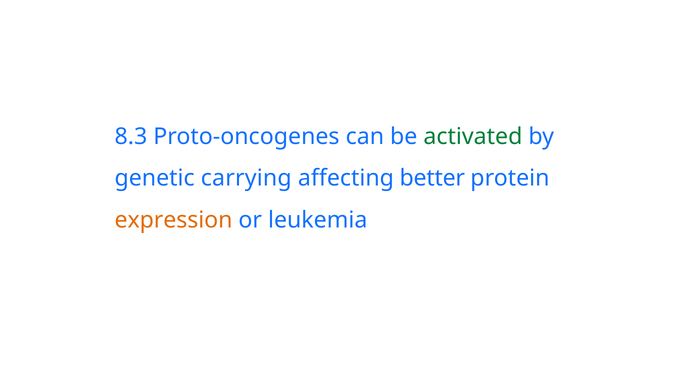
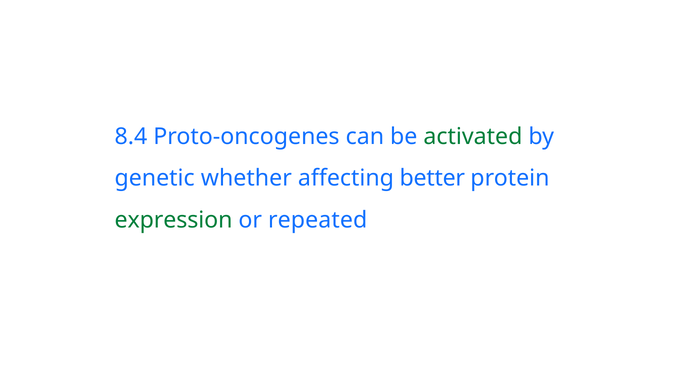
8.3: 8.3 -> 8.4
carrying: carrying -> whether
expression colour: orange -> green
leukemia: leukemia -> repeated
